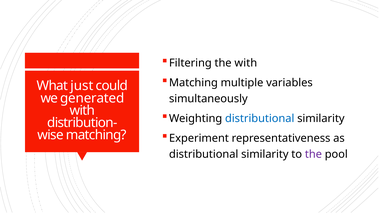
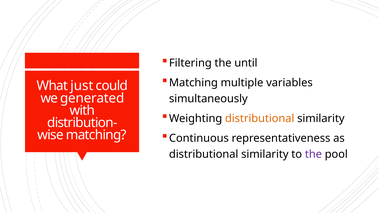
the with: with -> until
distributional at (260, 119) colour: blue -> orange
Experiment: Experiment -> Continuous
